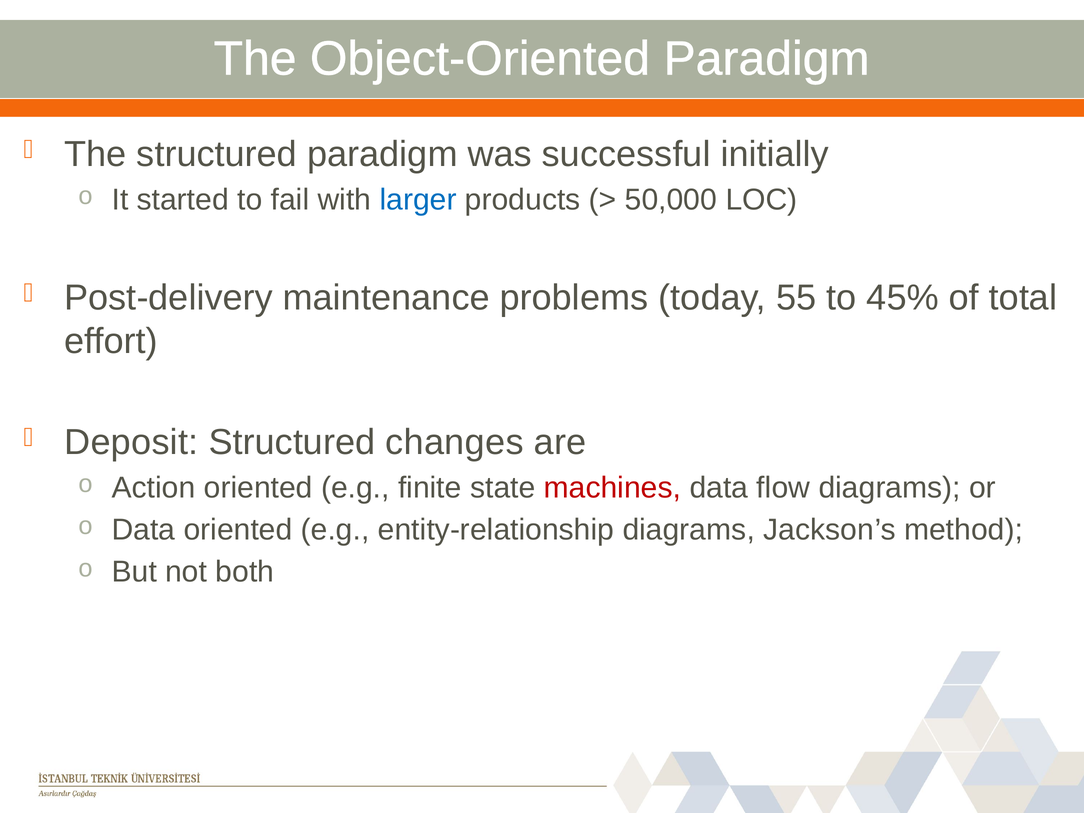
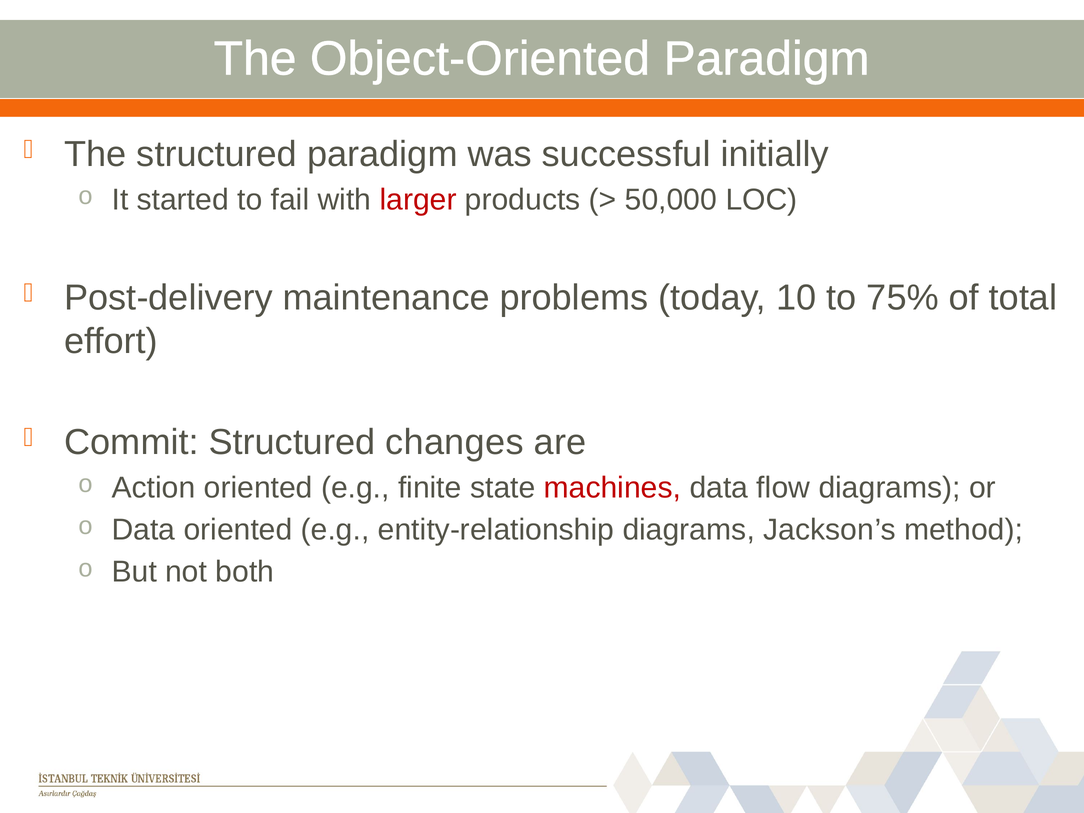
larger colour: blue -> red
55: 55 -> 10
45%: 45% -> 75%
Deposit: Deposit -> Commit
